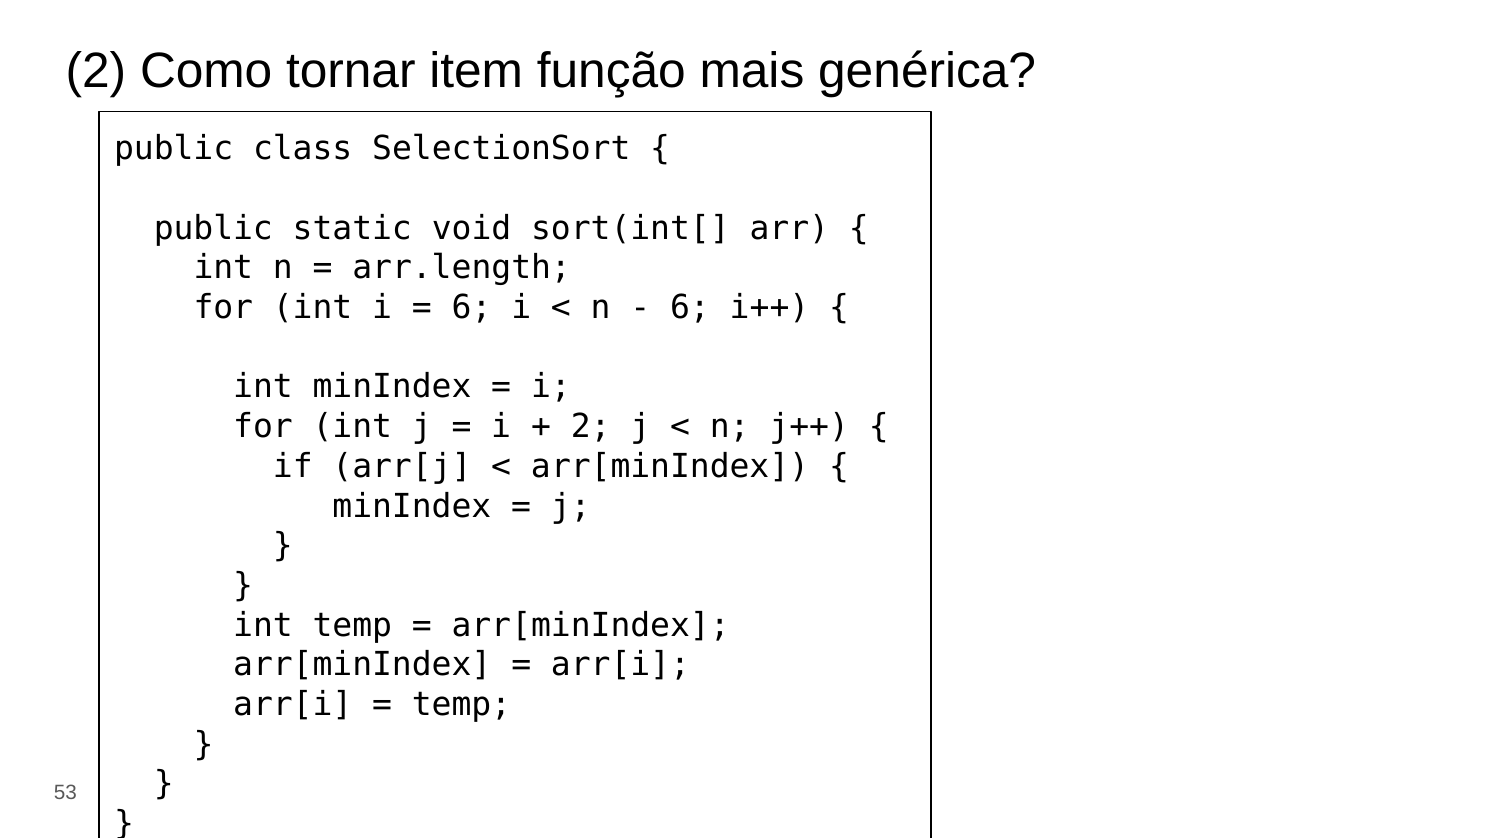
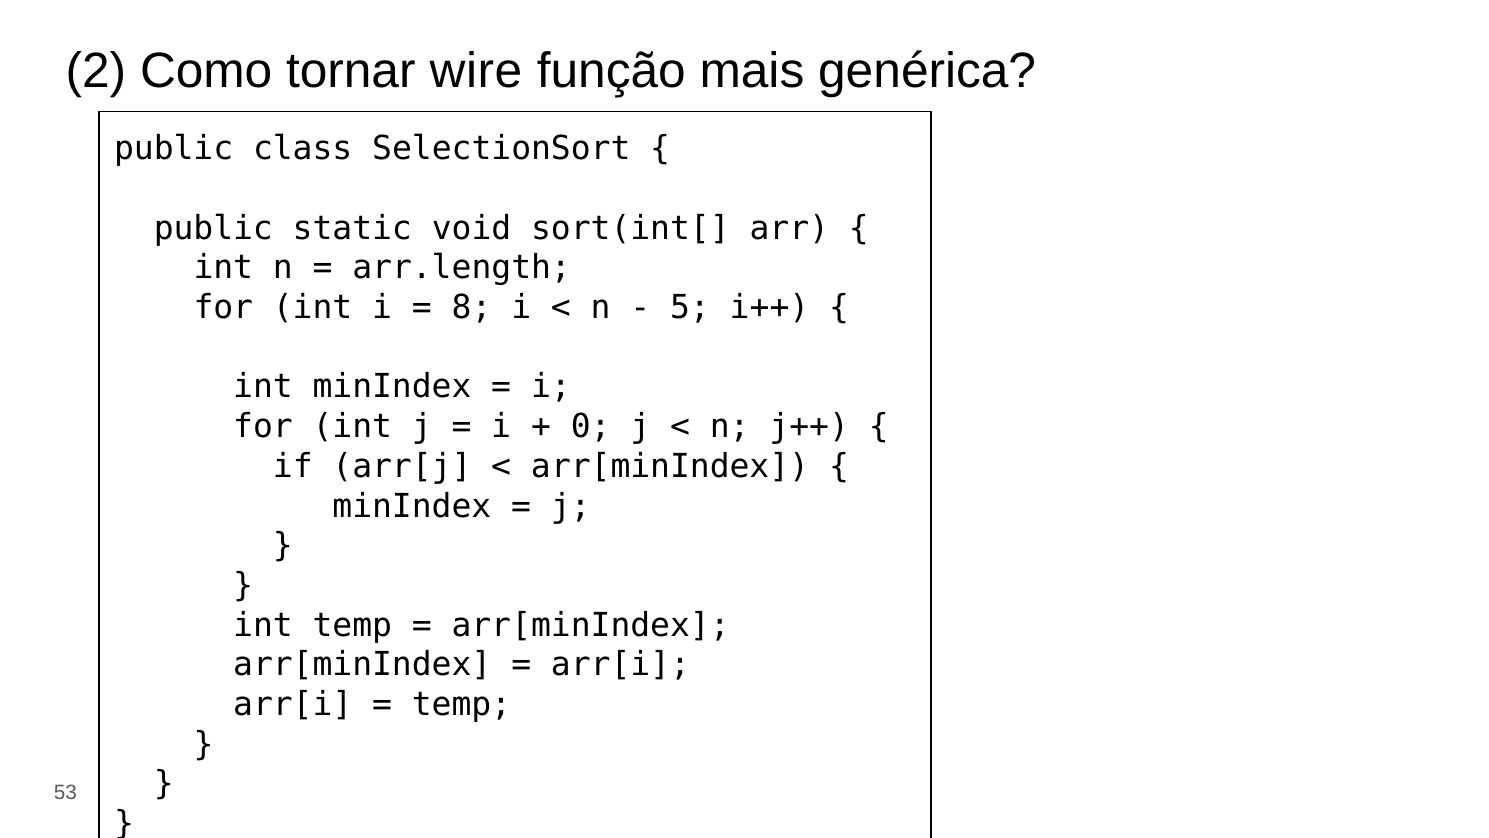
item: item -> wire
6 at (472, 307): 6 -> 8
6 at (690, 307): 6 -> 5
2 at (591, 426): 2 -> 0
